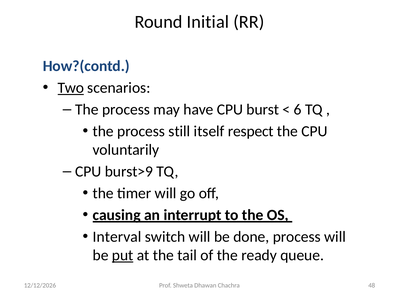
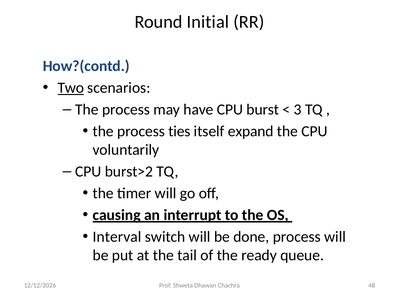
6: 6 -> 3
still: still -> ties
respect: respect -> expand
burst>9: burst>9 -> burst>2
put underline: present -> none
